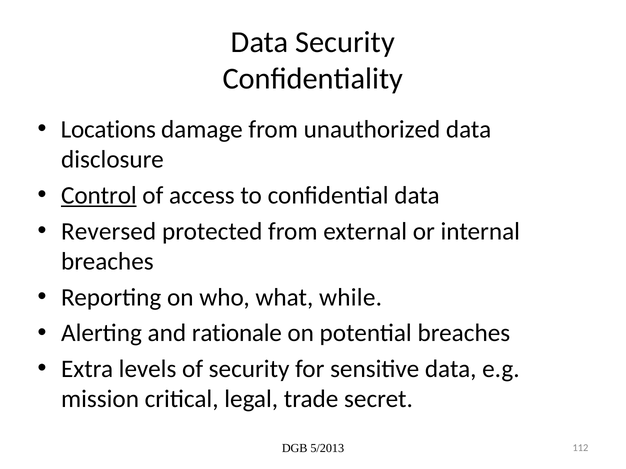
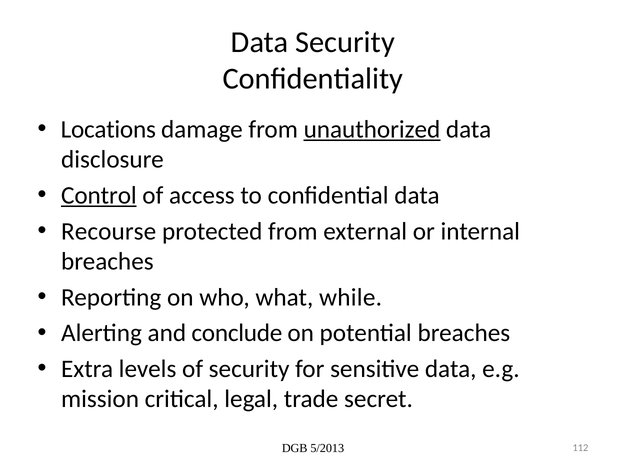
unauthorized underline: none -> present
Reversed: Reversed -> Recourse
rationale: rationale -> conclude
